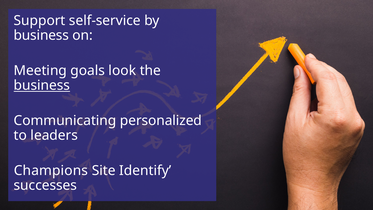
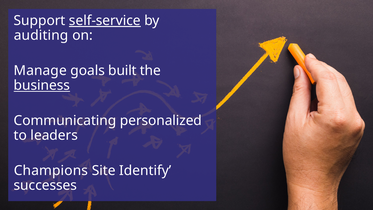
self-service underline: none -> present
business at (41, 35): business -> auditing
Meeting: Meeting -> Manage
look: look -> built
